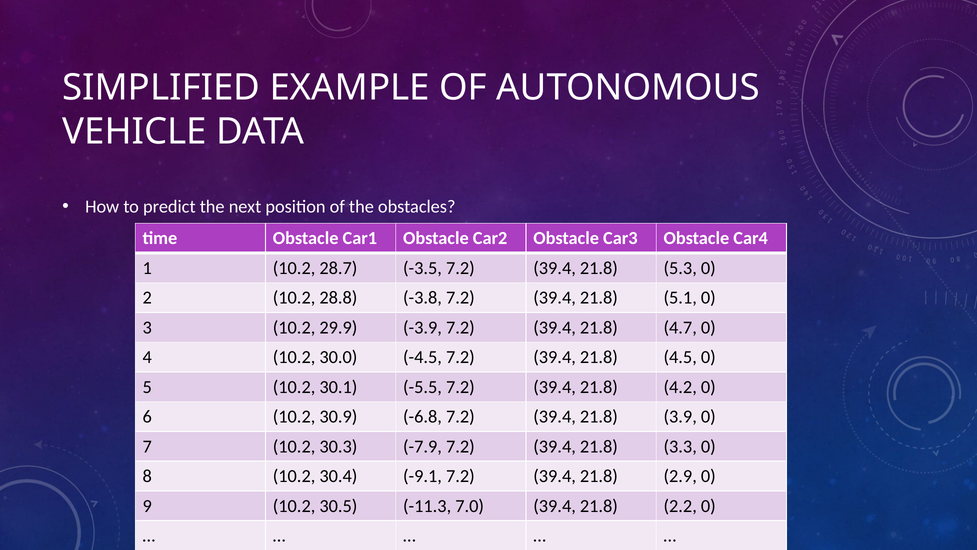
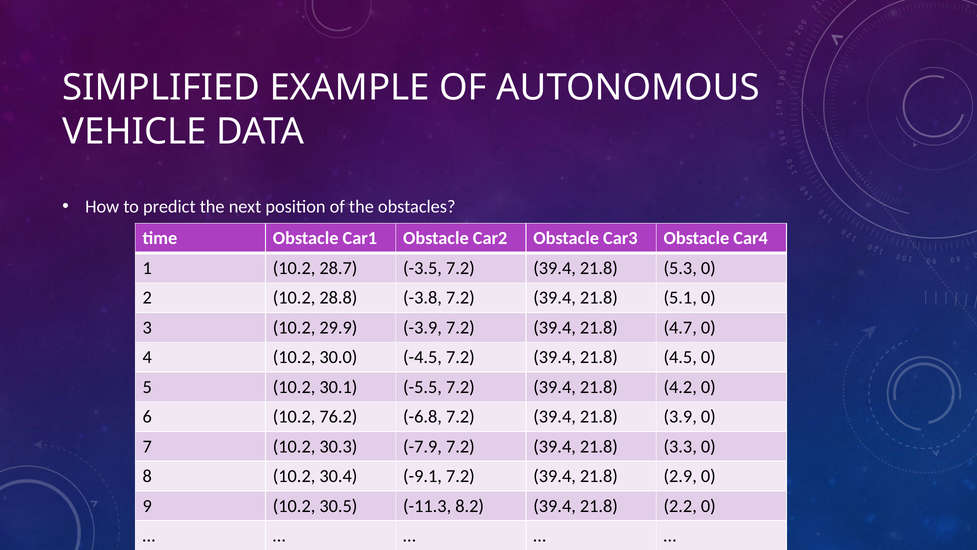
30.9: 30.9 -> 76.2
7.0: 7.0 -> 8.2
